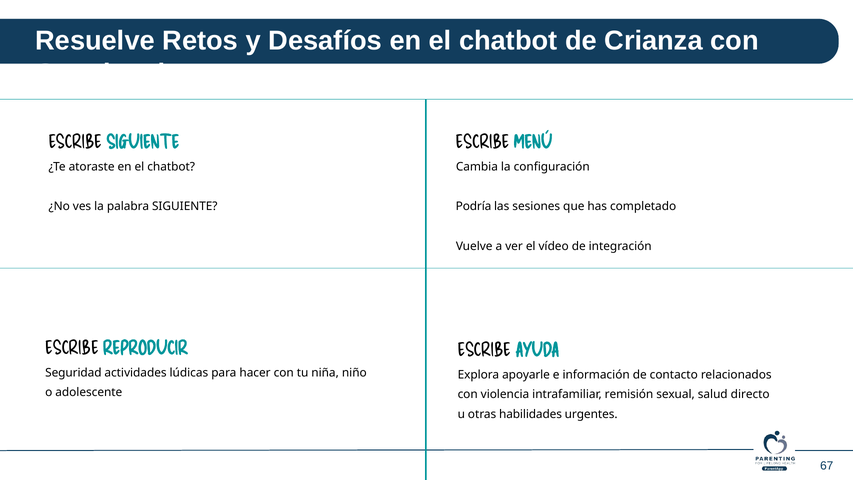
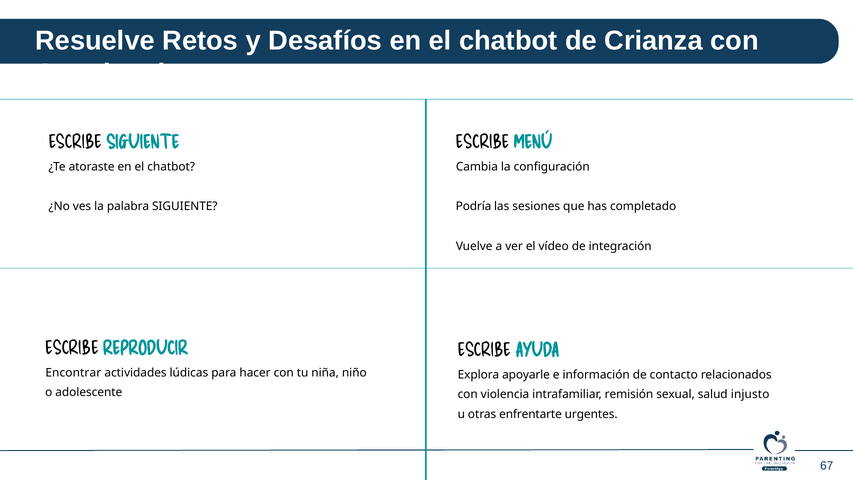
Seguridad: Seguridad -> Encontrar
directo: directo -> injusto
habilidades: habilidades -> enfrentarte
